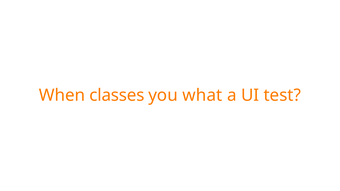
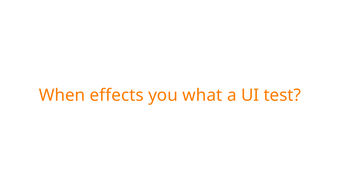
classes: classes -> effects
